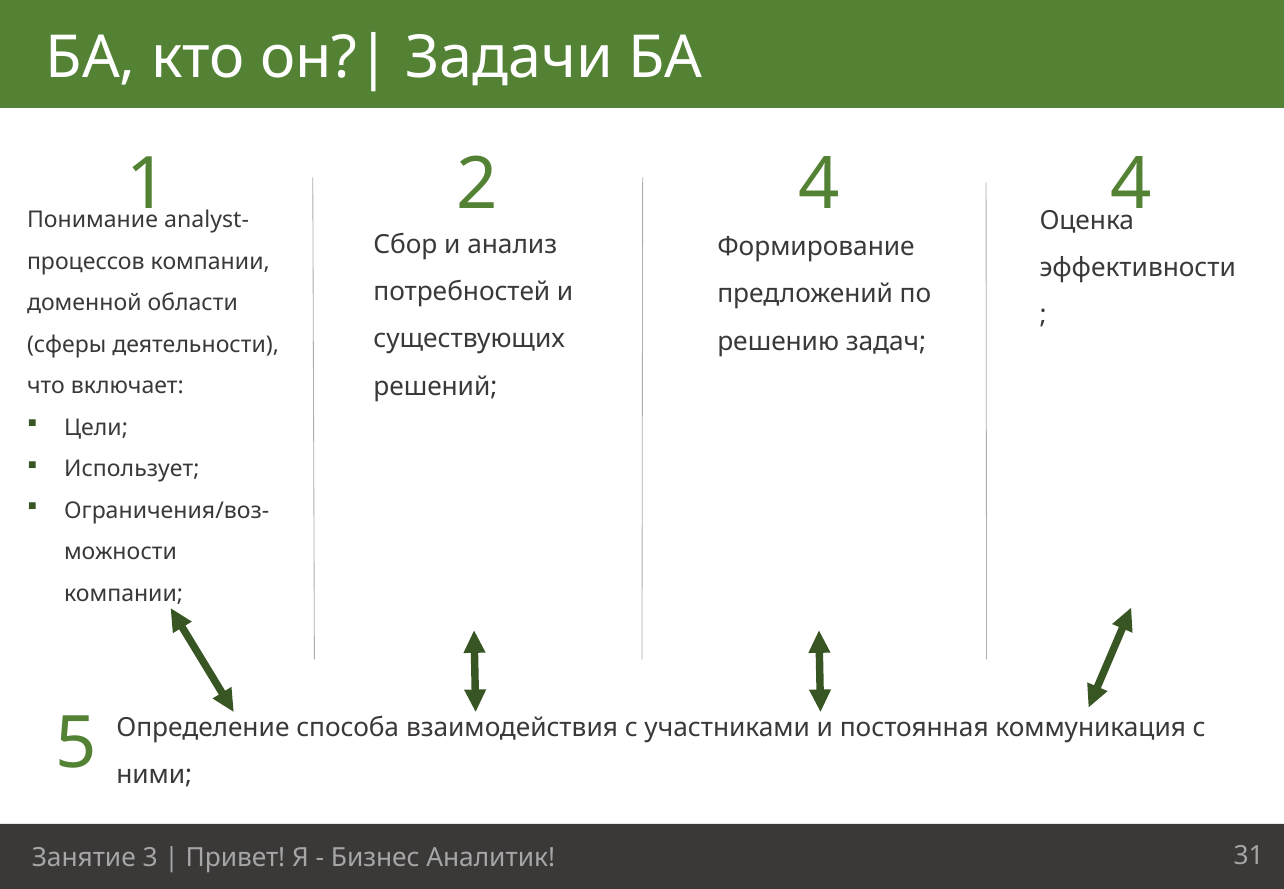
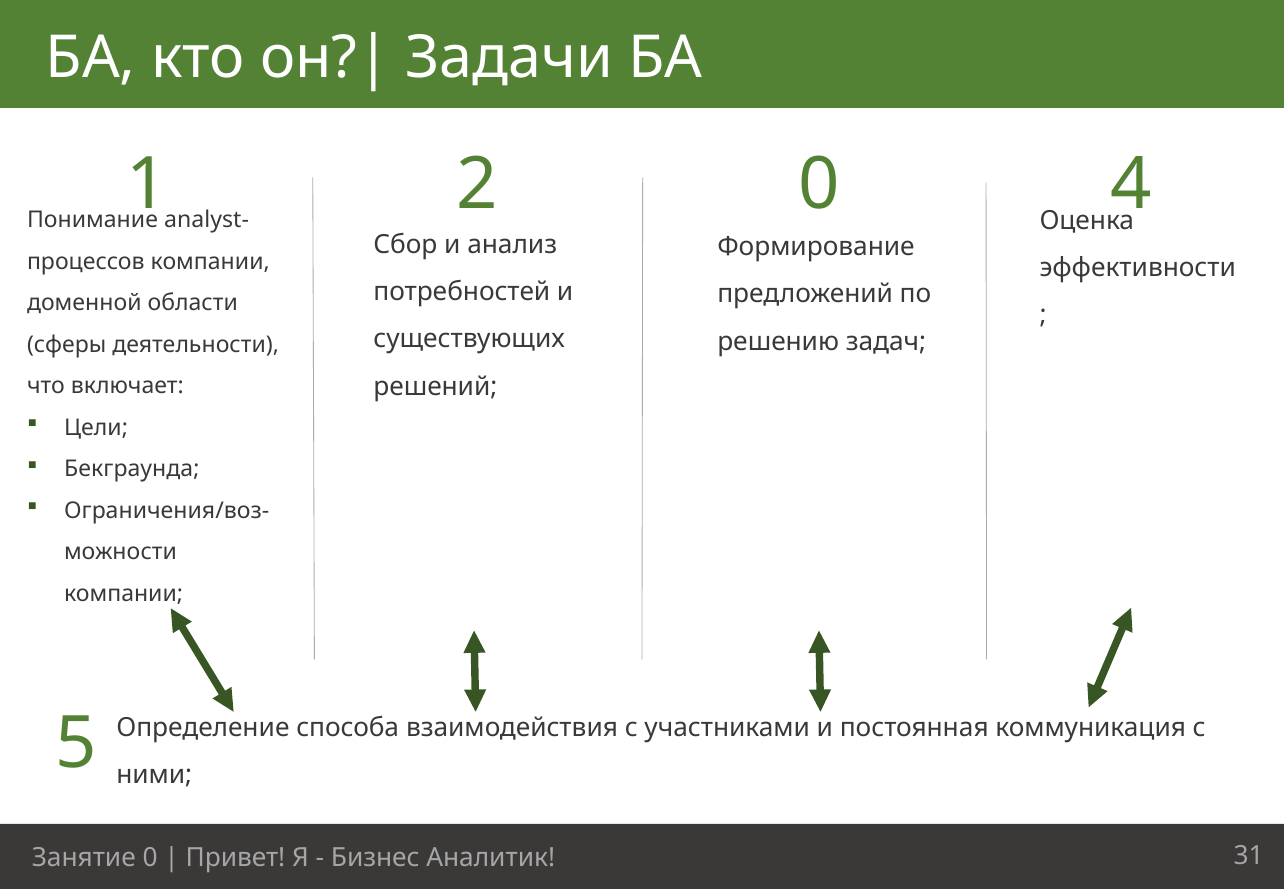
2 4: 4 -> 0
Использует: Использует -> Бекграунда
Занятие 3: 3 -> 0
